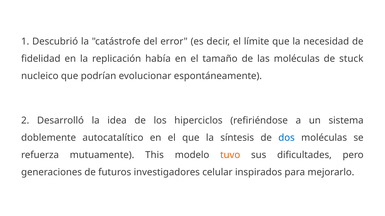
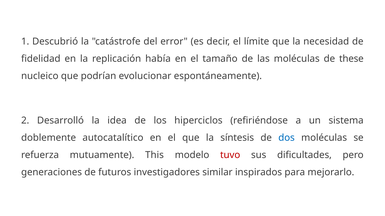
stuck: stuck -> these
tuvo colour: orange -> red
celular: celular -> similar
